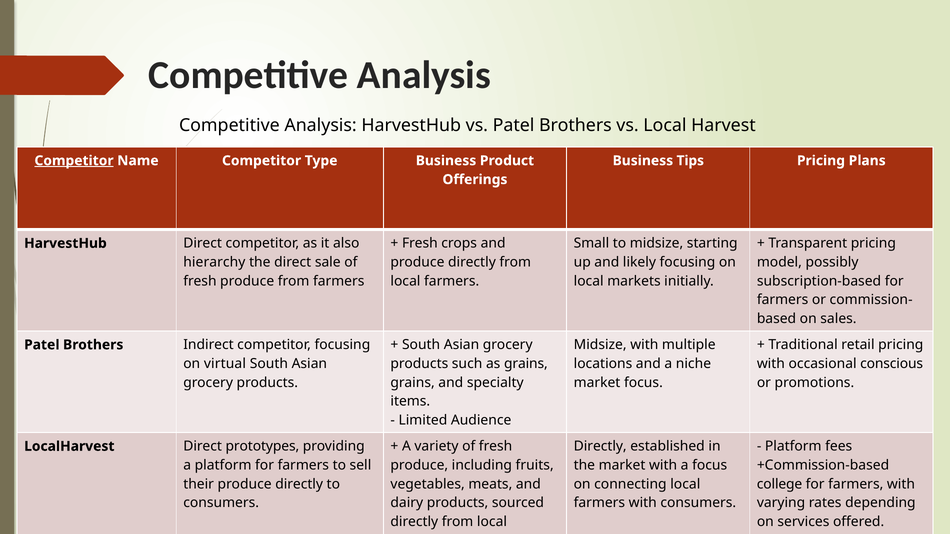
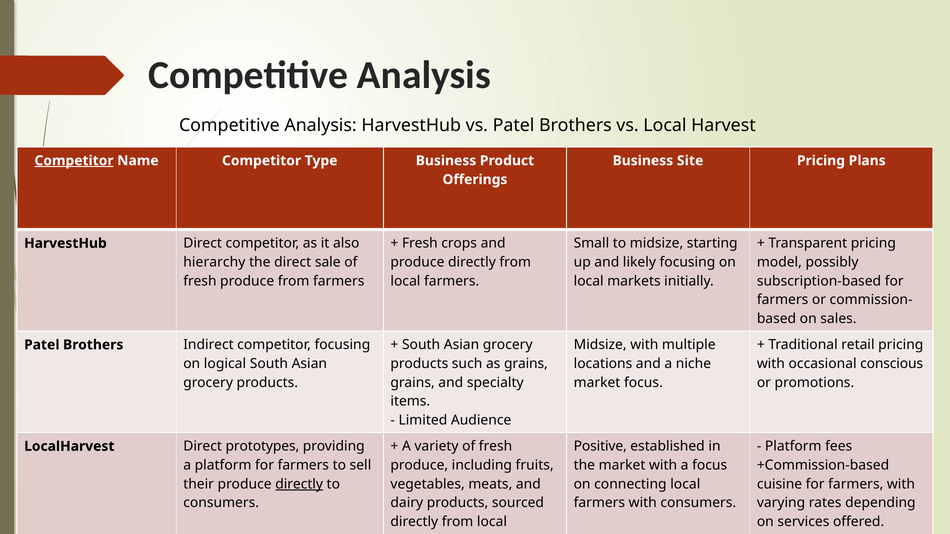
Tips: Tips -> Site
virtual: virtual -> logical
Directly at (600, 447): Directly -> Positive
directly at (299, 484) underline: none -> present
college: college -> cuisine
